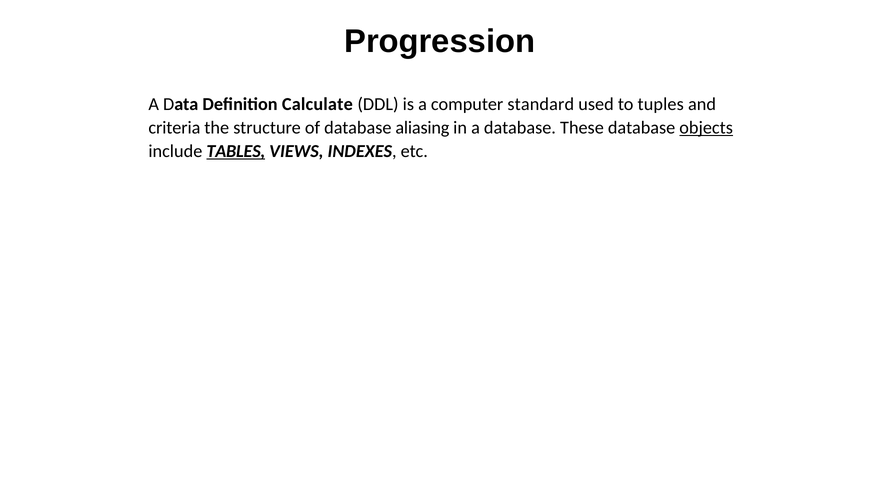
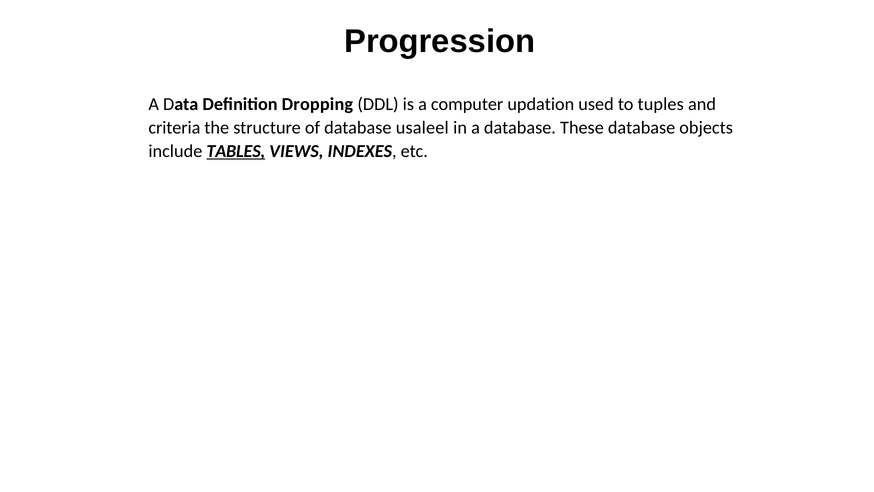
Calculate: Calculate -> Dropping
standard: standard -> updation
aliasing: aliasing -> usaleel
objects underline: present -> none
